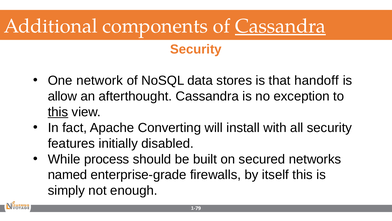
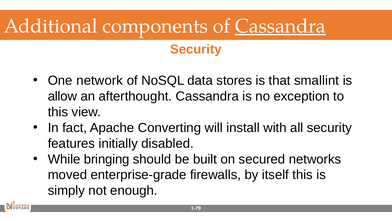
handoff: handoff -> smallint
this at (58, 112) underline: present -> none
process: process -> bringing
named: named -> moved
